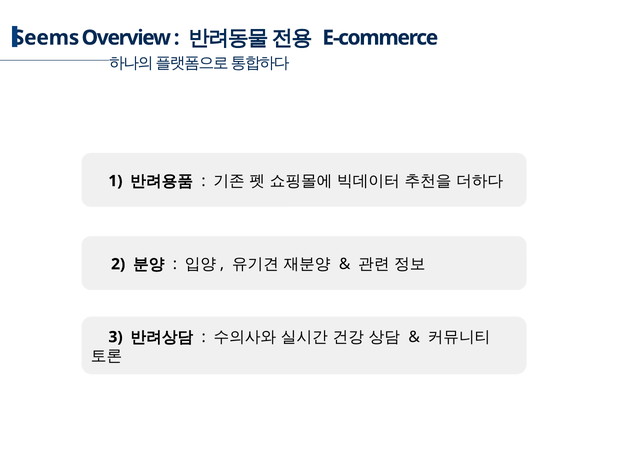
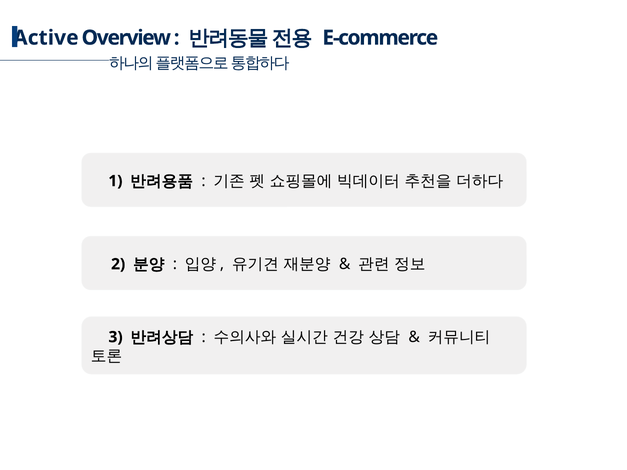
Seems: Seems -> Active
